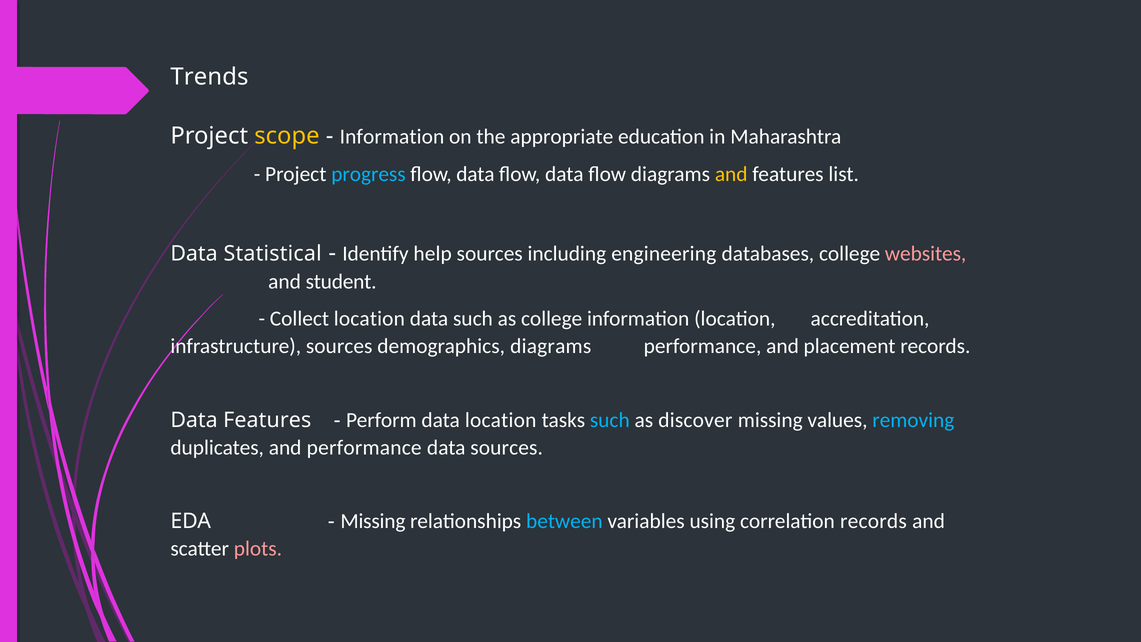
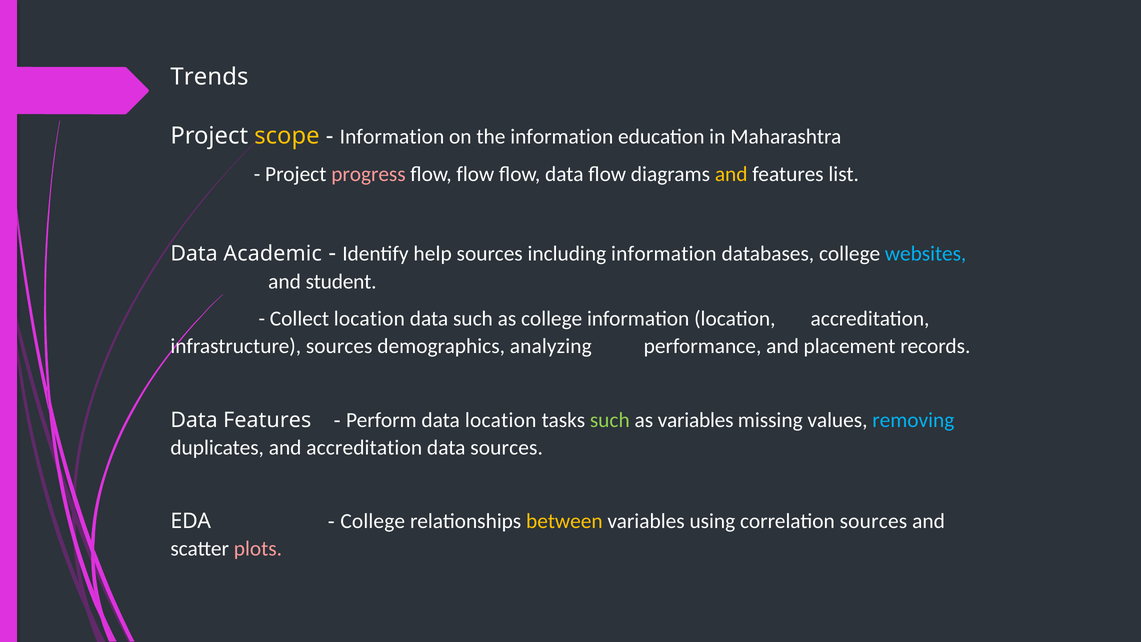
the appropriate: appropriate -> information
progress colour: light blue -> pink
data at (475, 174): data -> flow
Statistical: Statistical -> Academic
including engineering: engineering -> information
websites colour: pink -> light blue
demographics diagrams: diagrams -> analyzing
such at (610, 420) colour: light blue -> light green
as discover: discover -> variables
and performance: performance -> accreditation
Missing at (373, 521): Missing -> College
between colour: light blue -> yellow
correlation records: records -> sources
